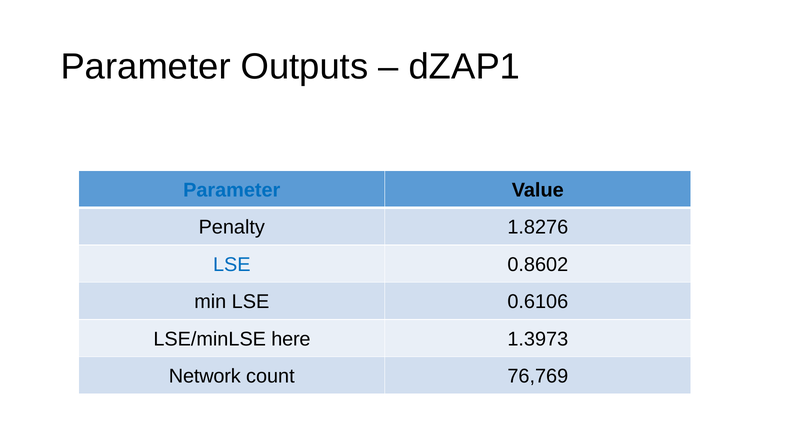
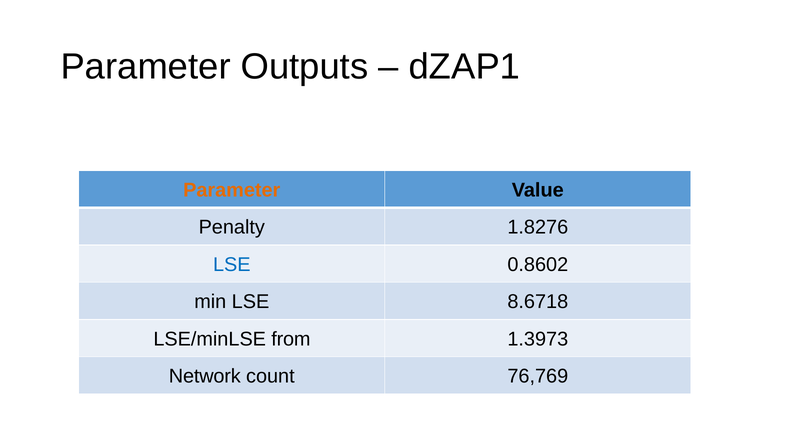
Parameter at (232, 190) colour: blue -> orange
0.6106: 0.6106 -> 8.6718
here: here -> from
